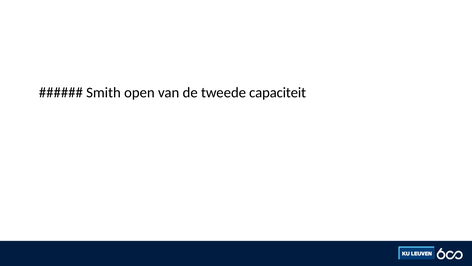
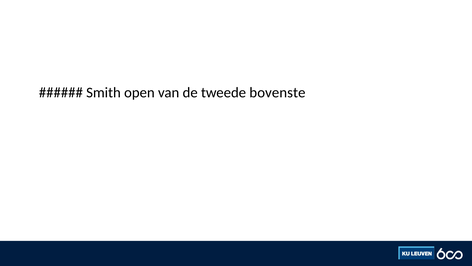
capaciteit: capaciteit -> bovenste
